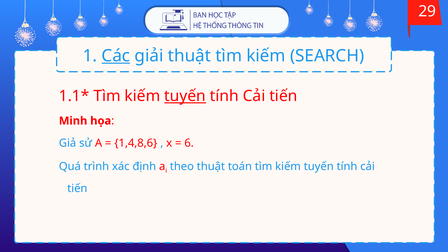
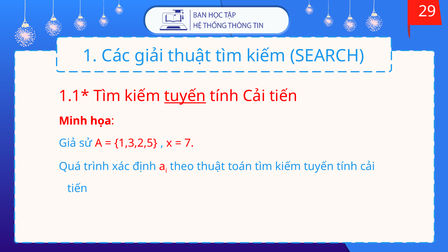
Các underline: present -> none
1,4,8,6: 1,4,8,6 -> 1,3,2,5
6: 6 -> 7
